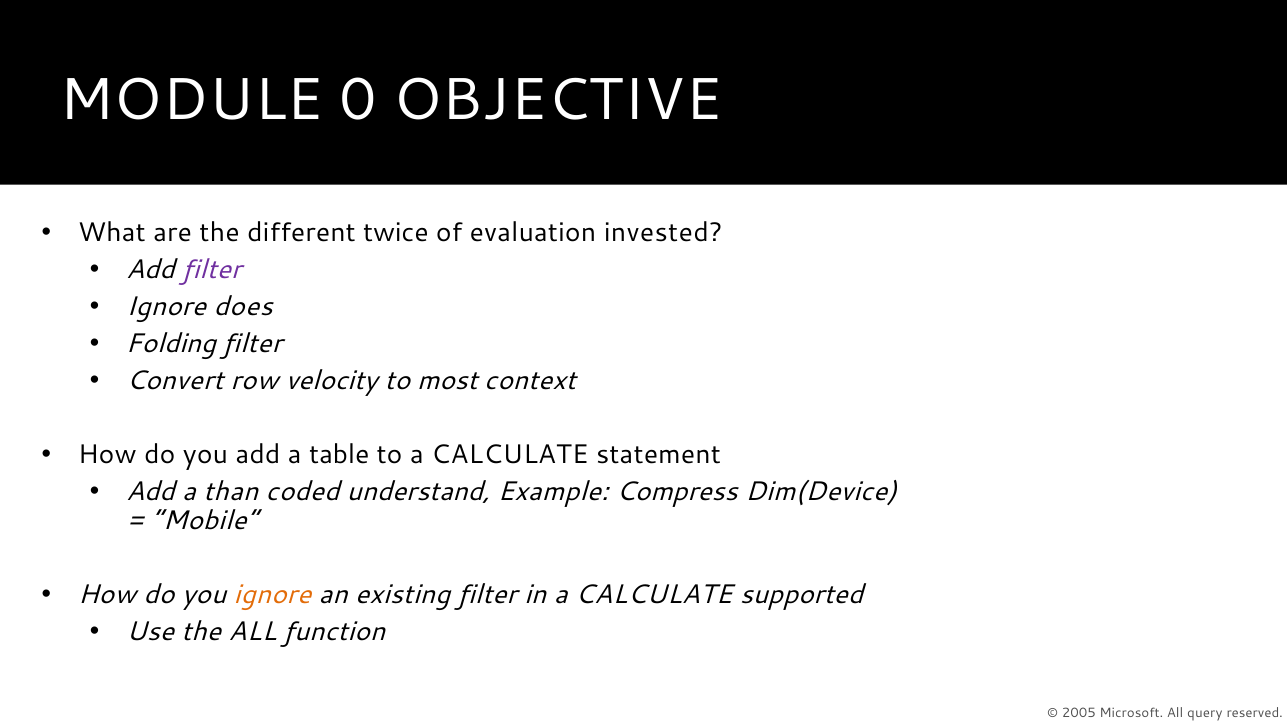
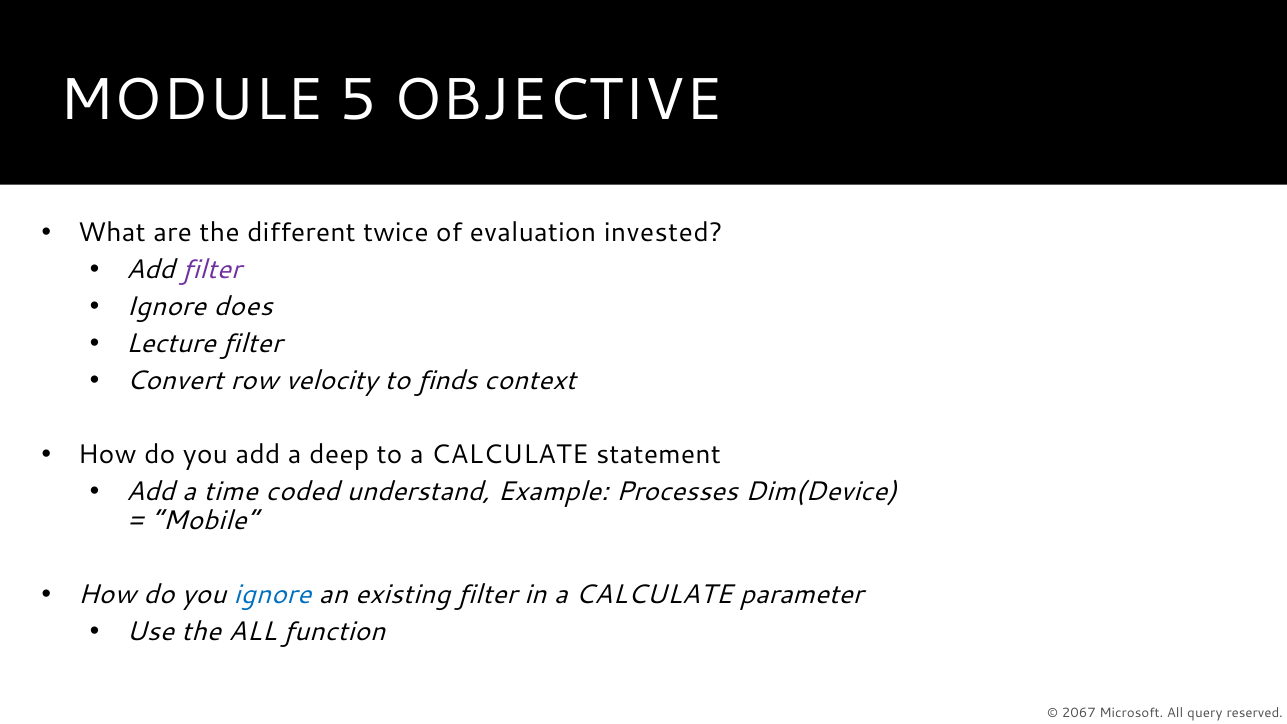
0: 0 -> 5
Folding: Folding -> Lecture
most: most -> finds
table: table -> deep
than: than -> time
Compress: Compress -> Processes
ignore at (272, 595) colour: orange -> blue
supported: supported -> parameter
2005: 2005 -> 2067
